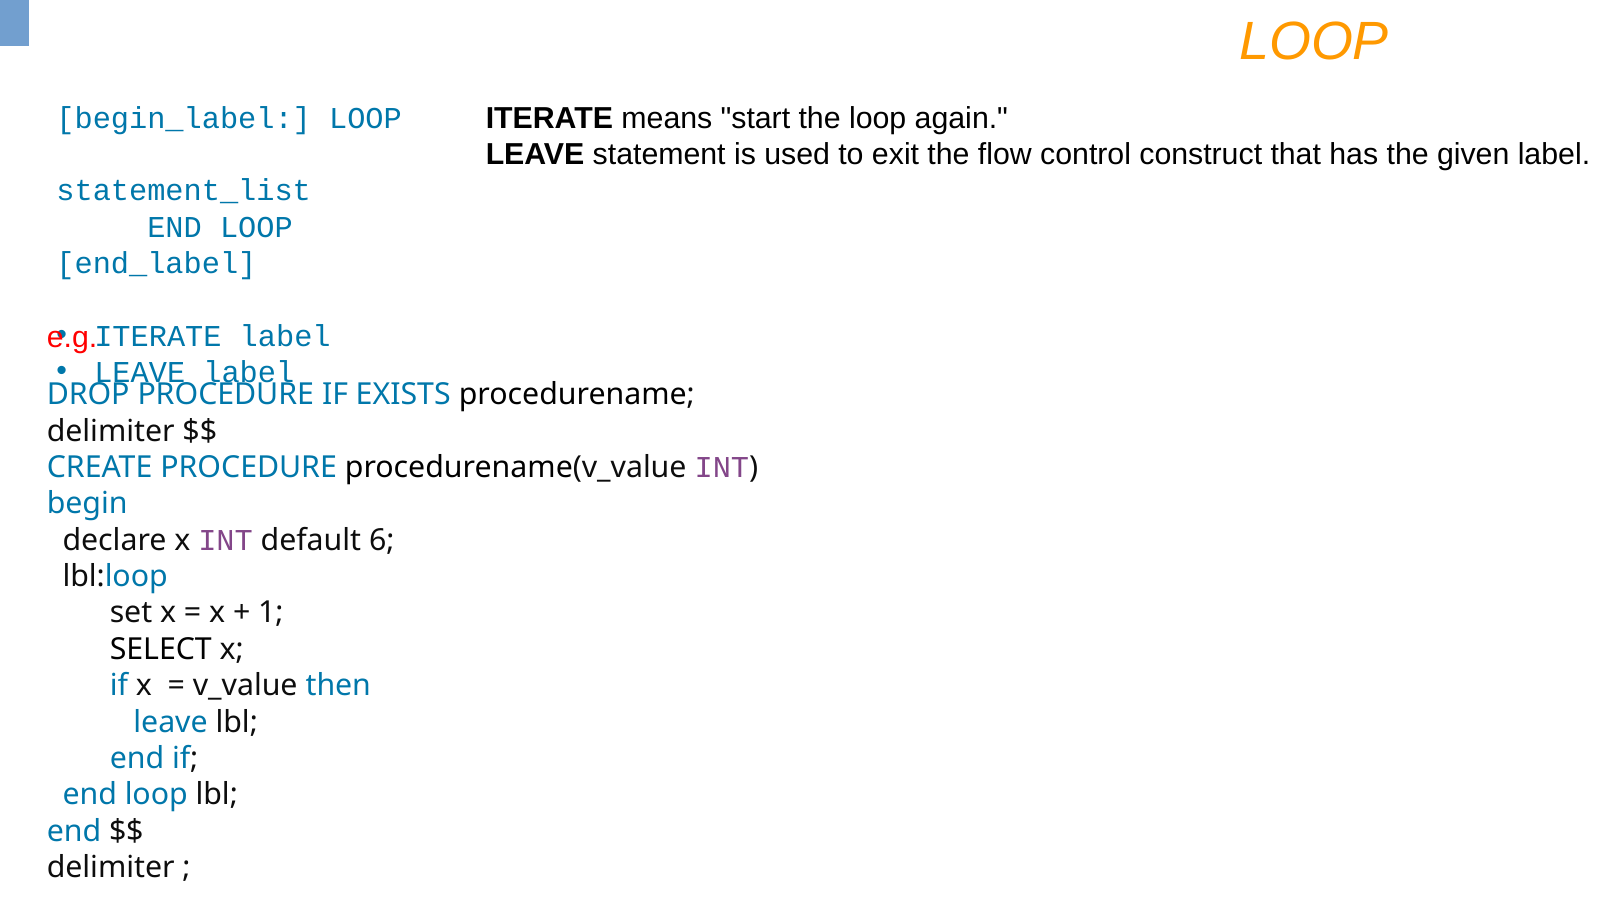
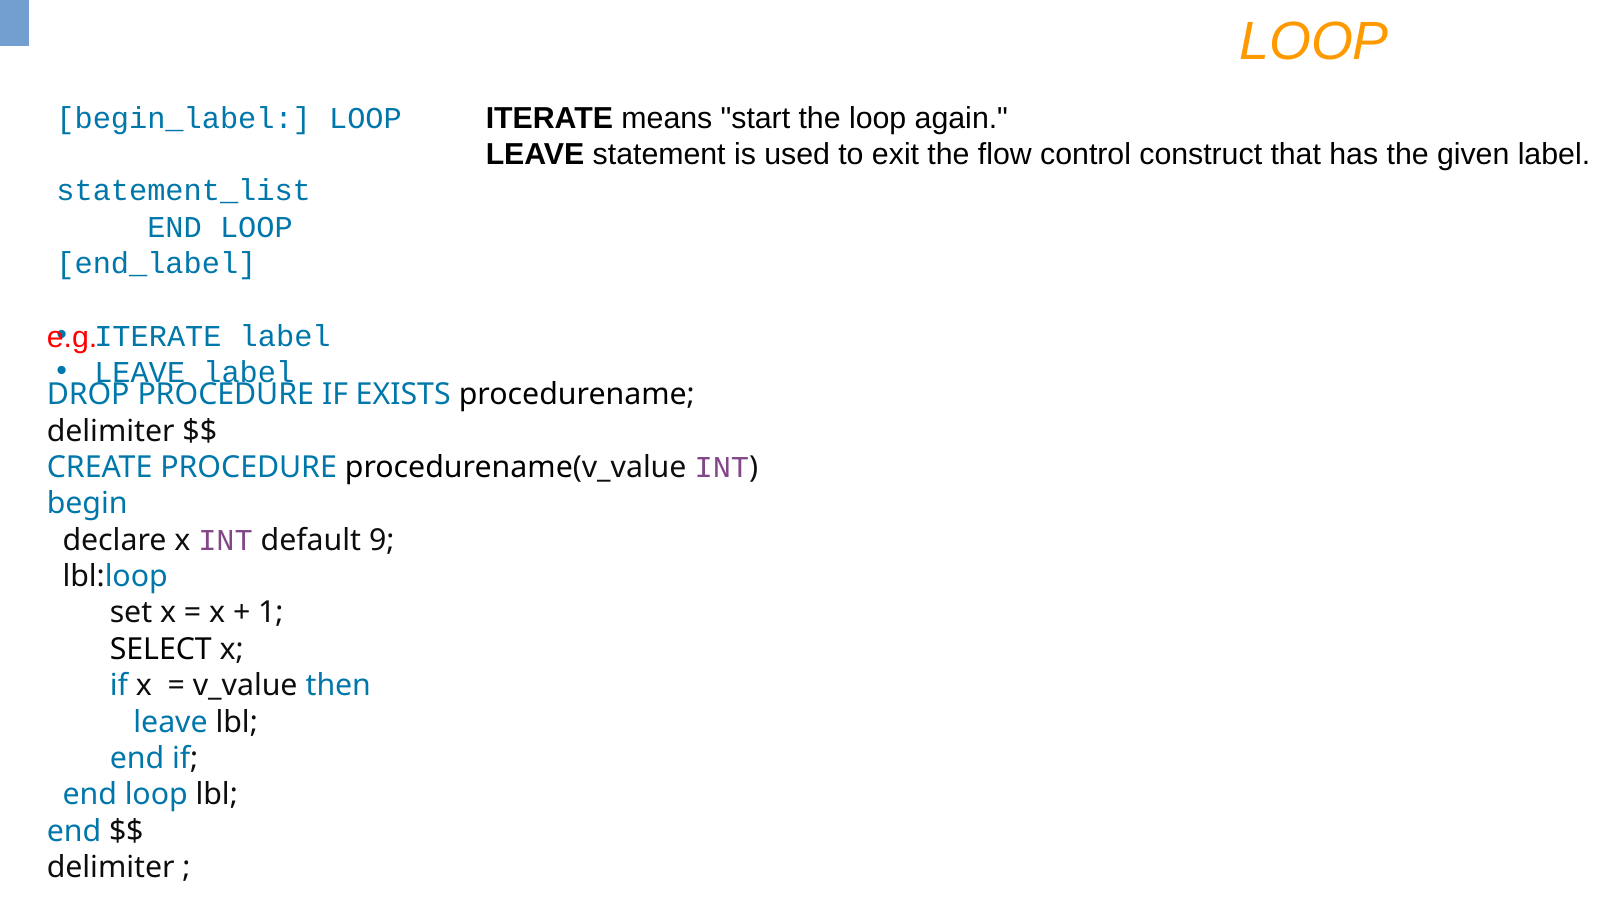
6: 6 -> 9
